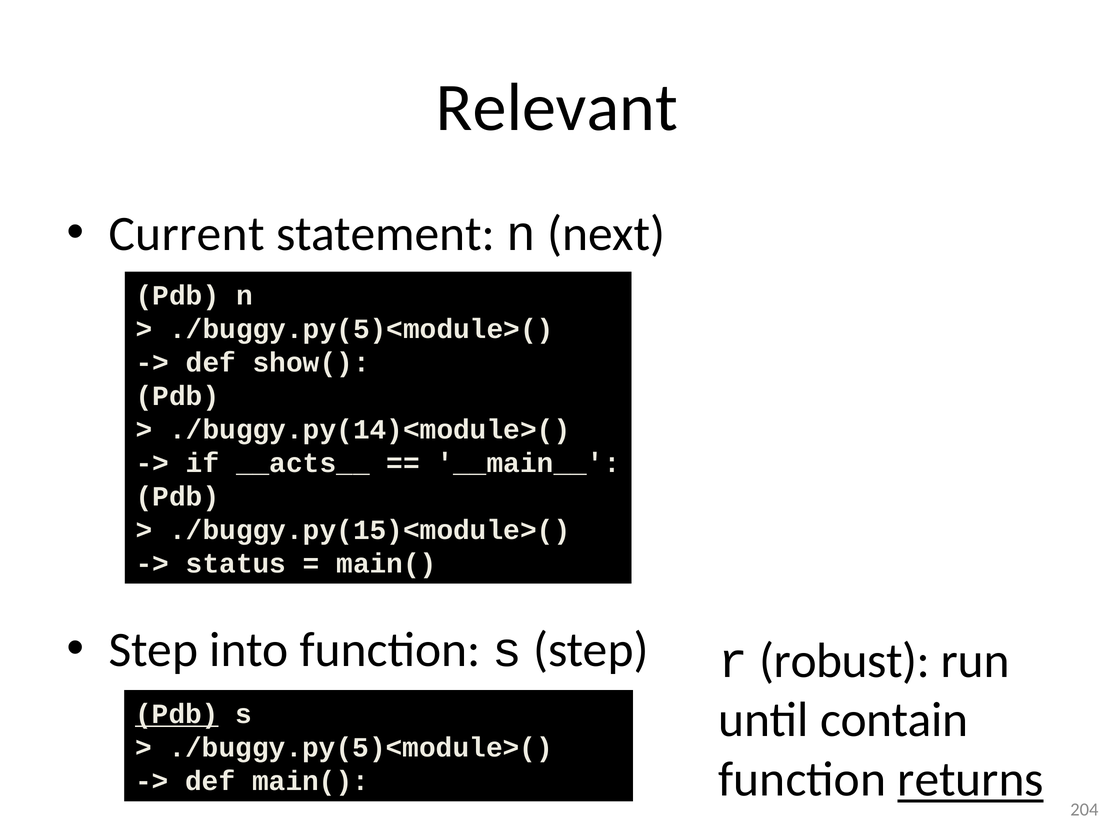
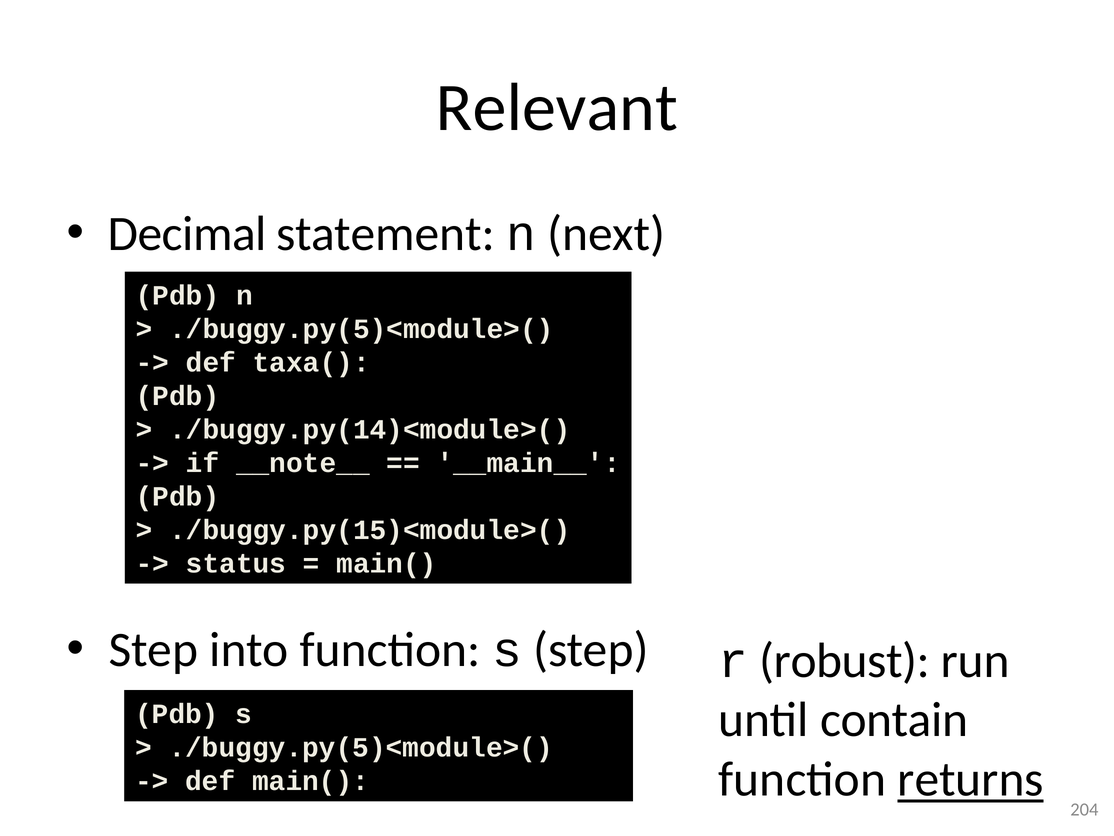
Current: Current -> Decimal
show(: show( -> taxa(
__acts__: __acts__ -> __note__
Pdb at (177, 714) underline: present -> none
